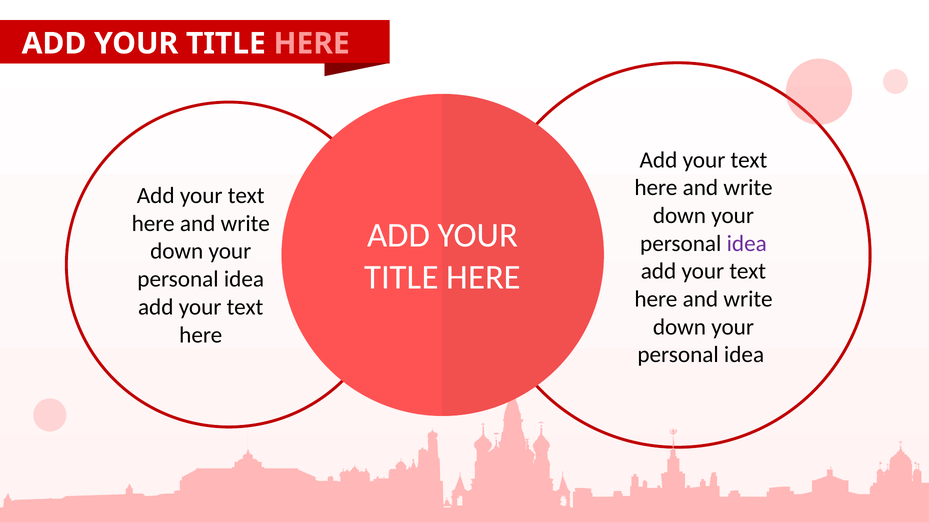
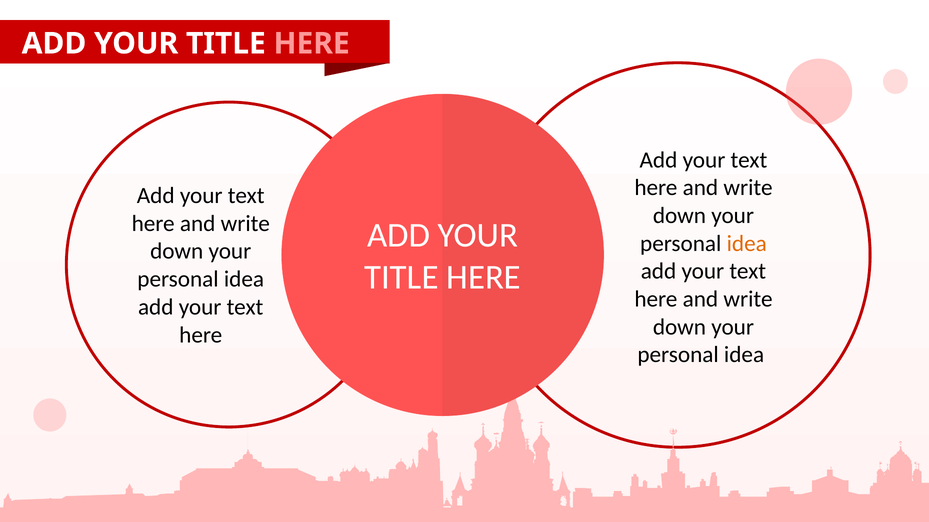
idea at (747, 244) colour: purple -> orange
